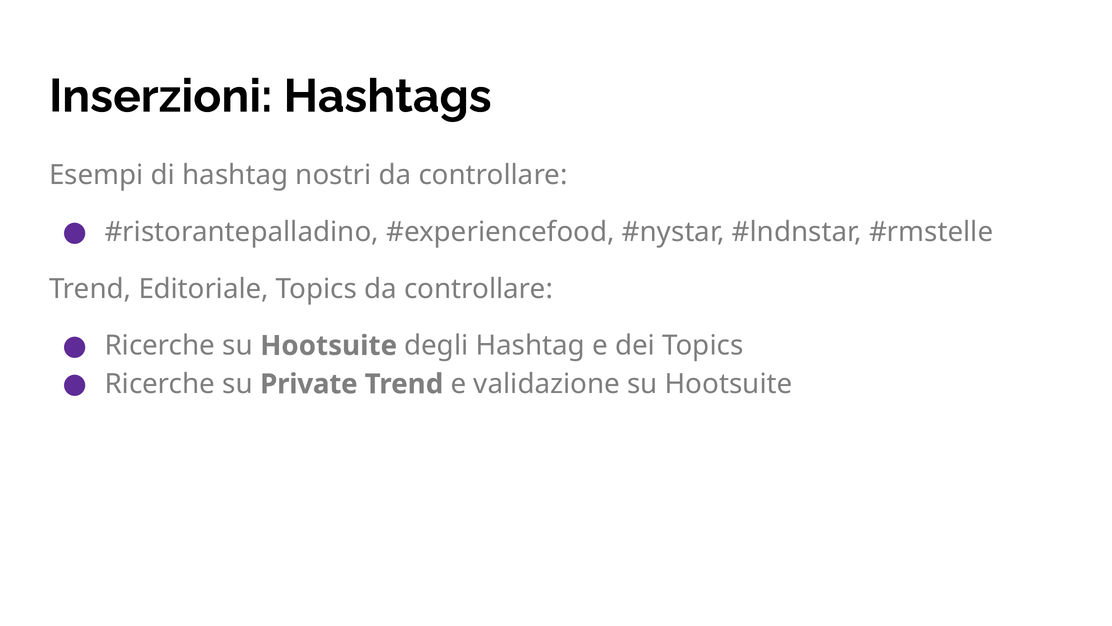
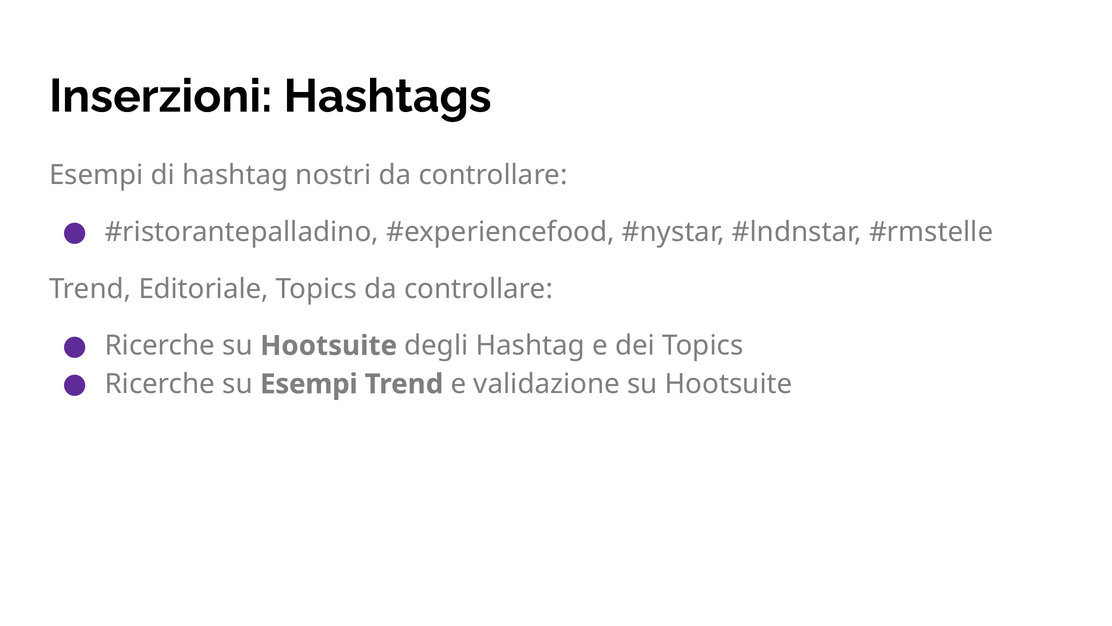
su Private: Private -> Esempi
